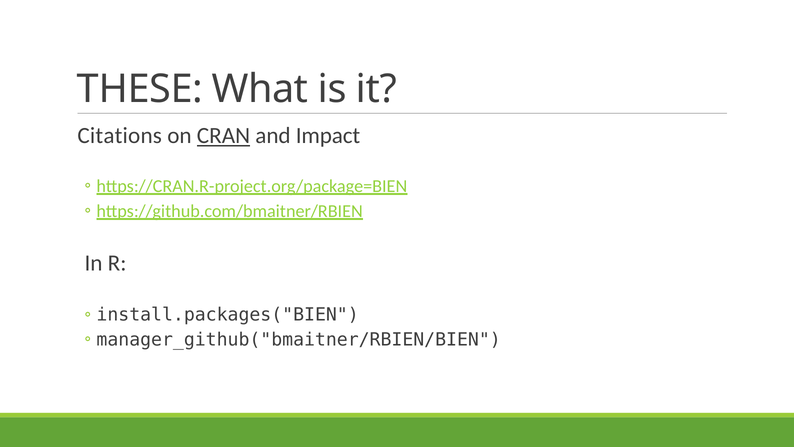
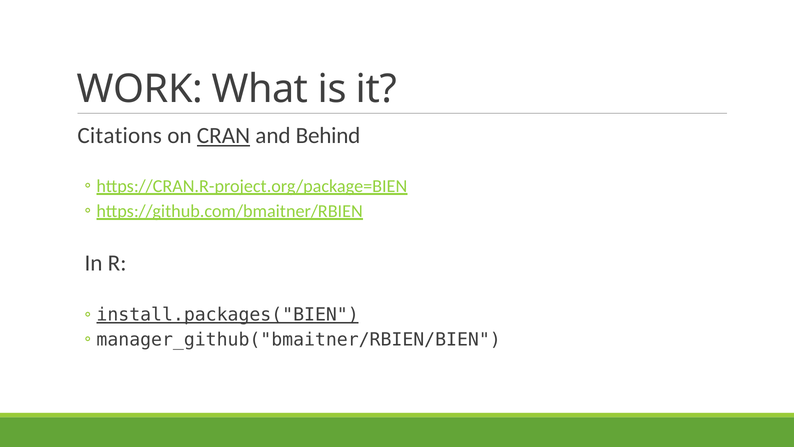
THESE: THESE -> WORK
Impact: Impact -> Behind
install.packages("BIEN underline: none -> present
